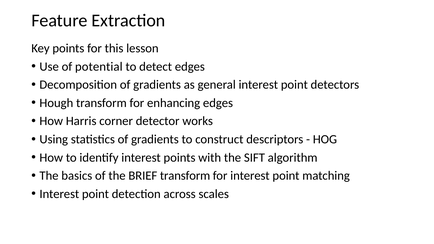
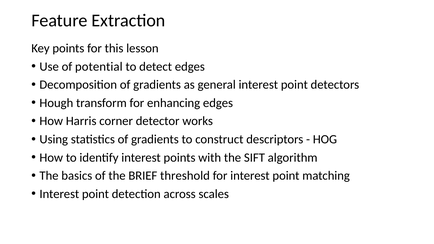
BRIEF transform: transform -> threshold
